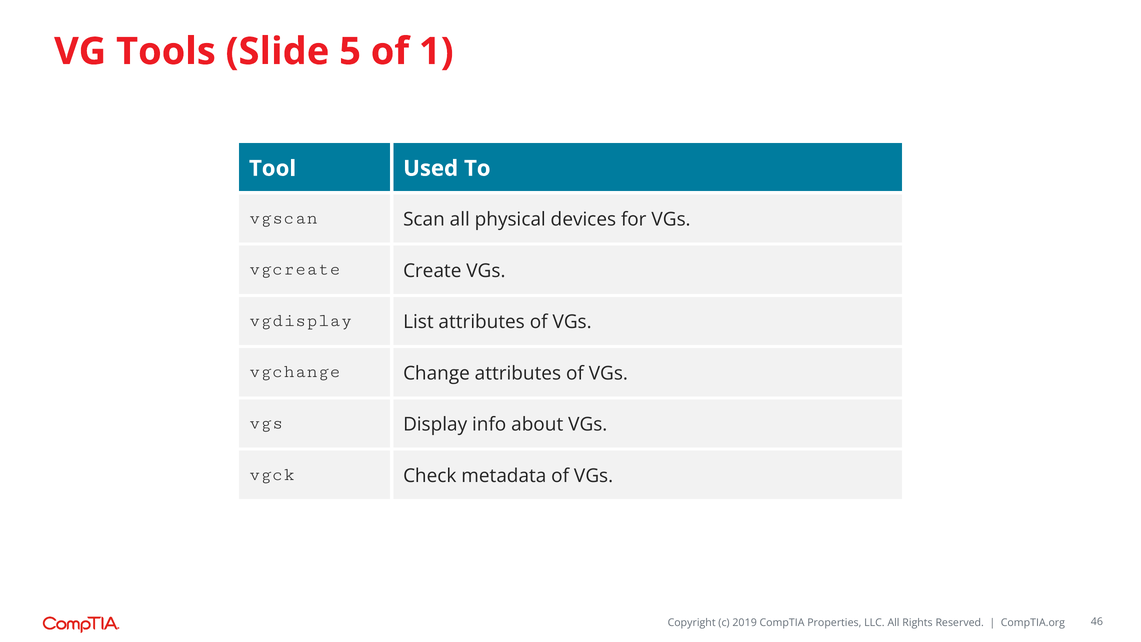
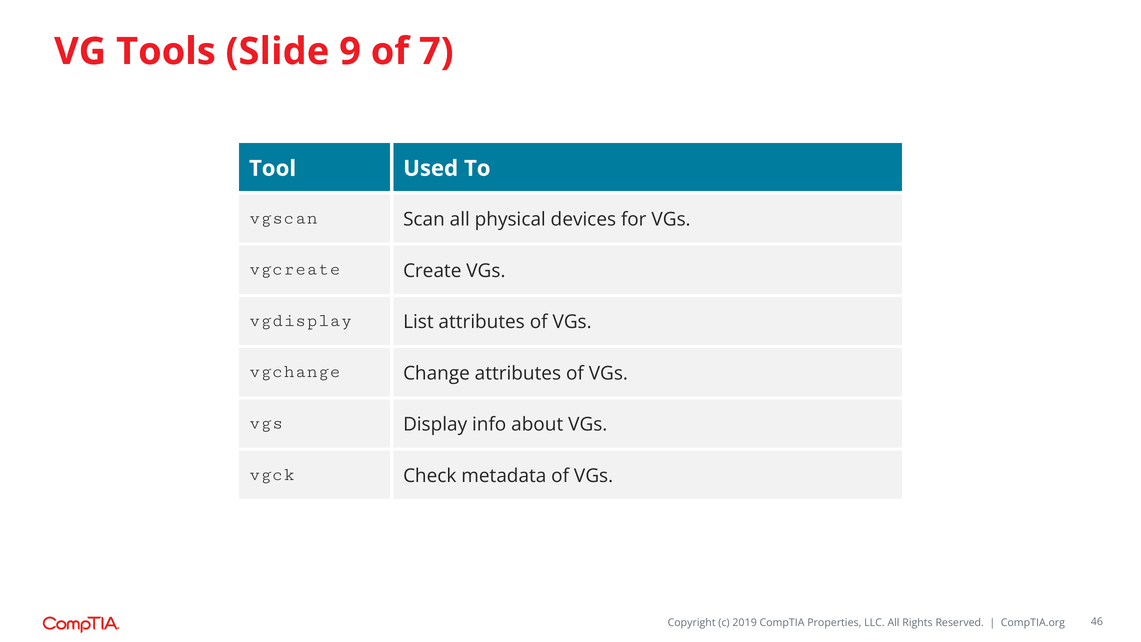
5: 5 -> 9
1: 1 -> 7
